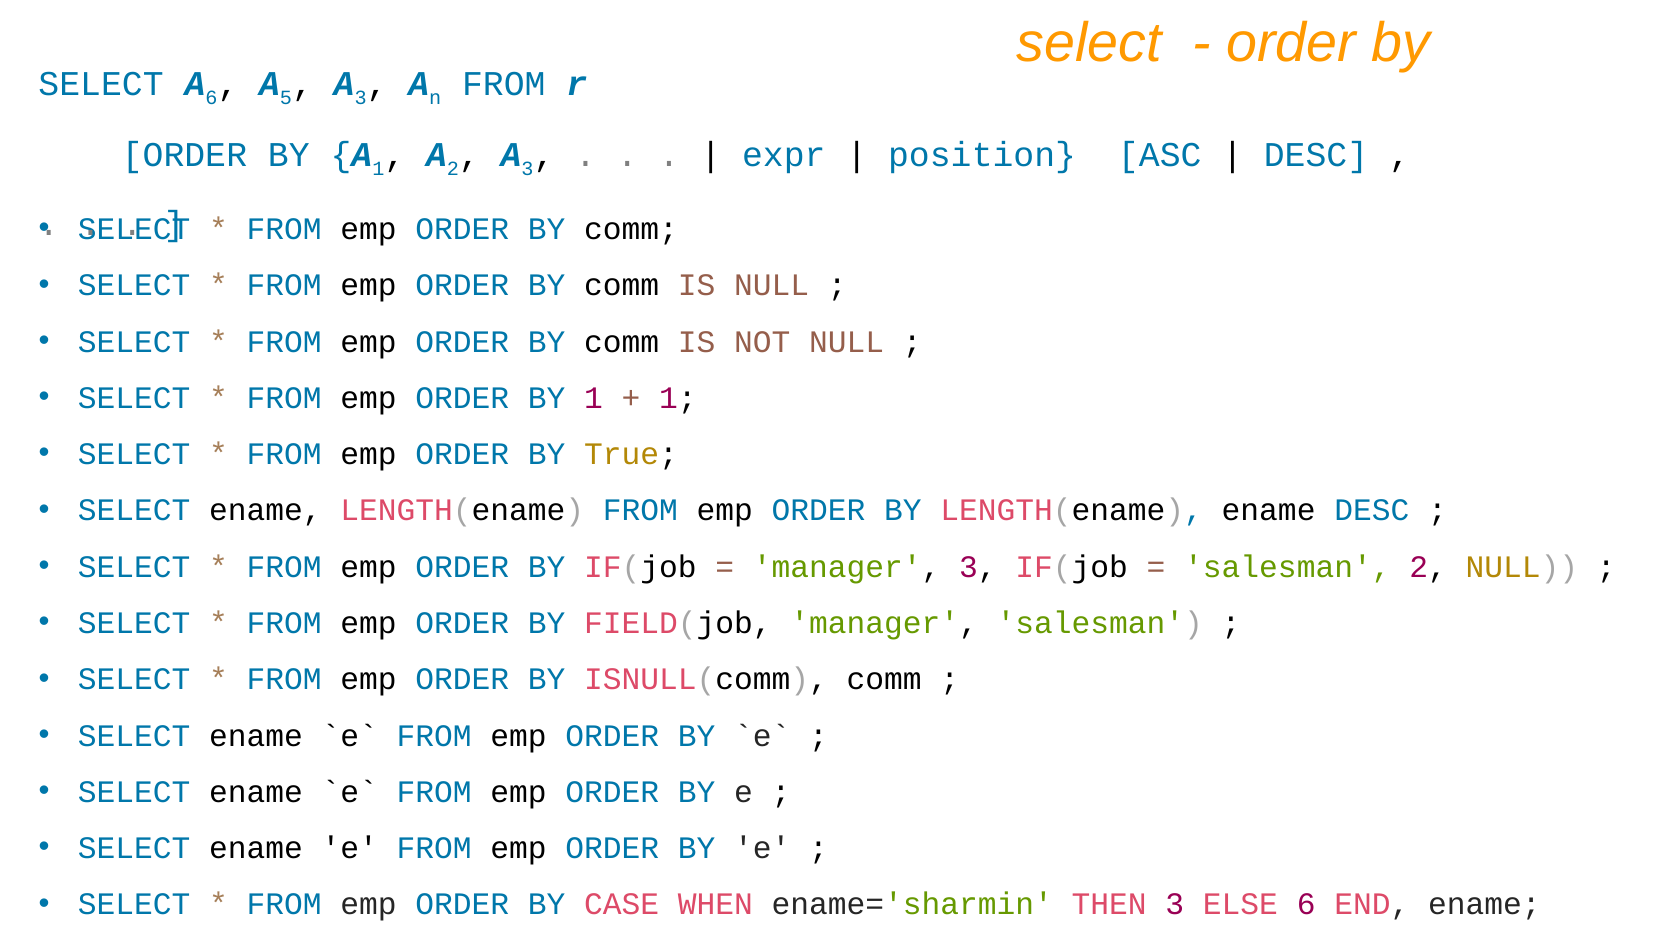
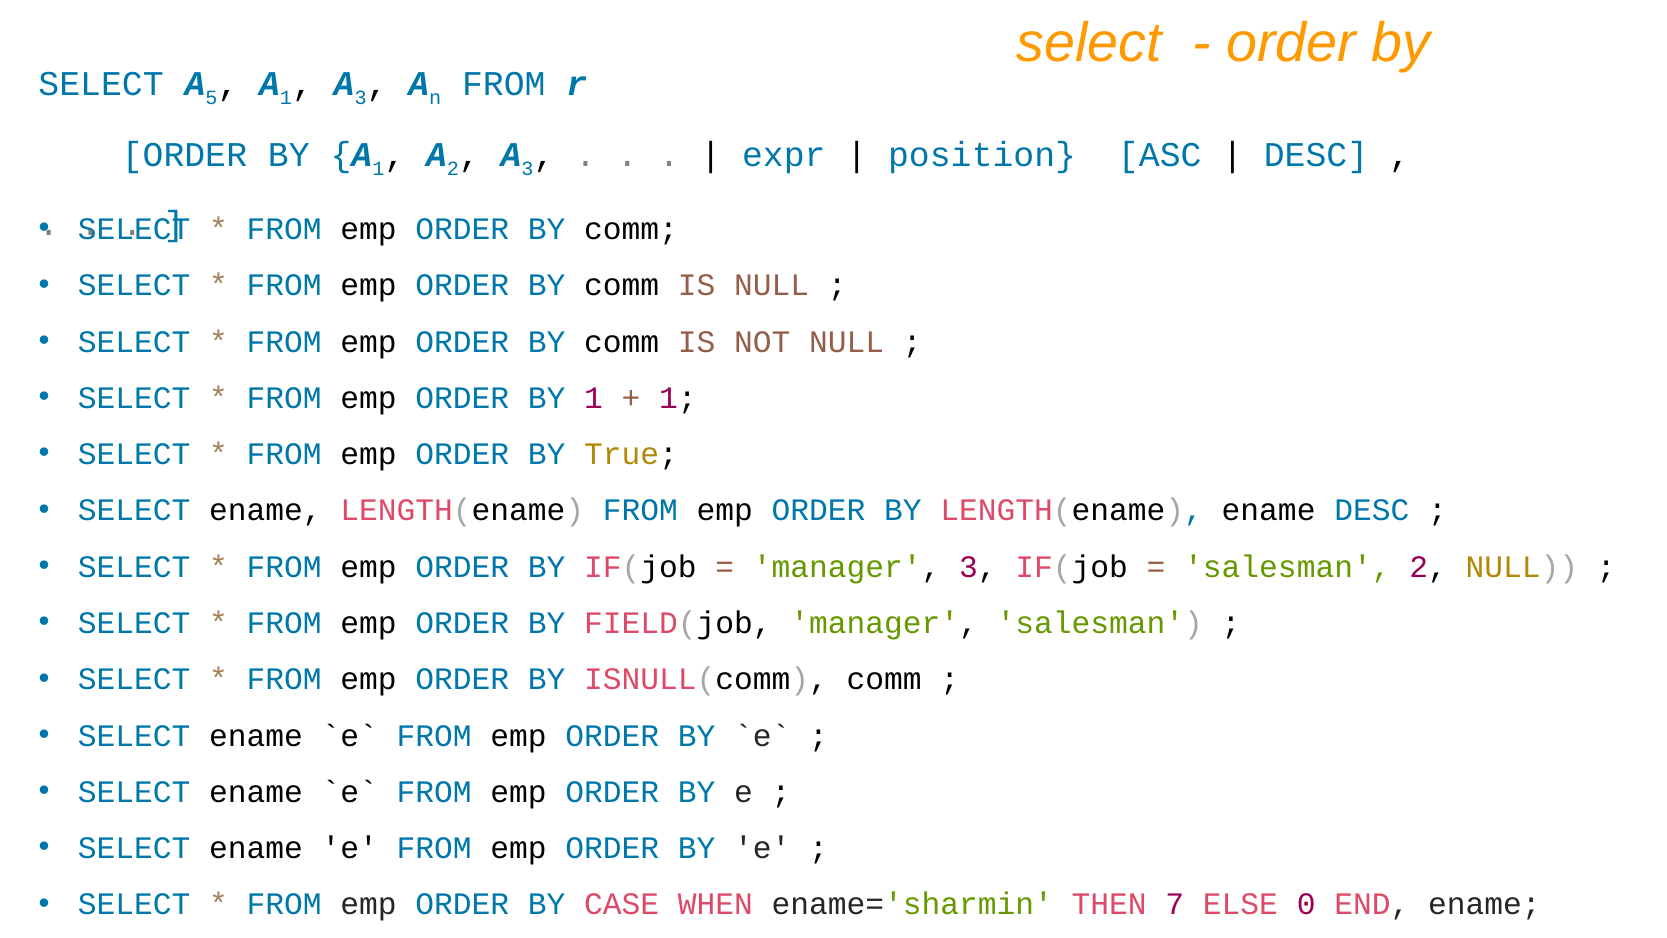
6 at (211, 98): 6 -> 5
5 at (286, 98): 5 -> 1
THEN 3: 3 -> 7
ELSE 6: 6 -> 0
